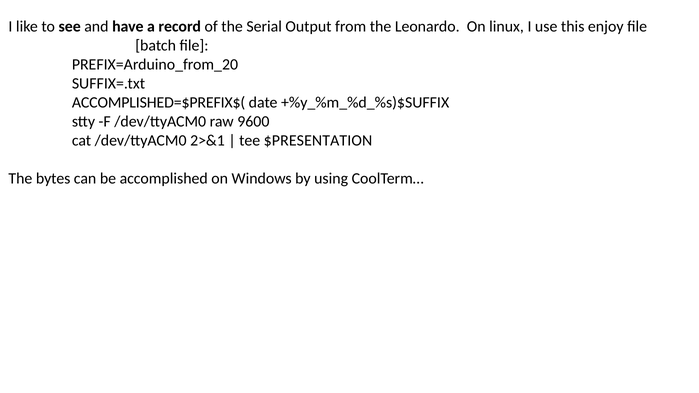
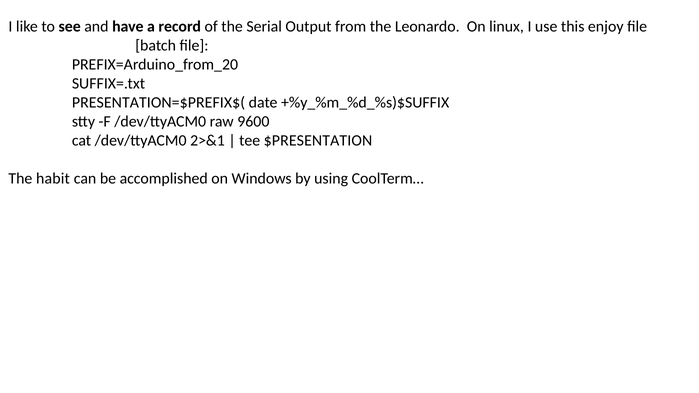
ACCOMPLISHED=$PREFIX$(: ACCOMPLISHED=$PREFIX$( -> PRESENTATION=$PREFIX$(
bytes: bytes -> habit
